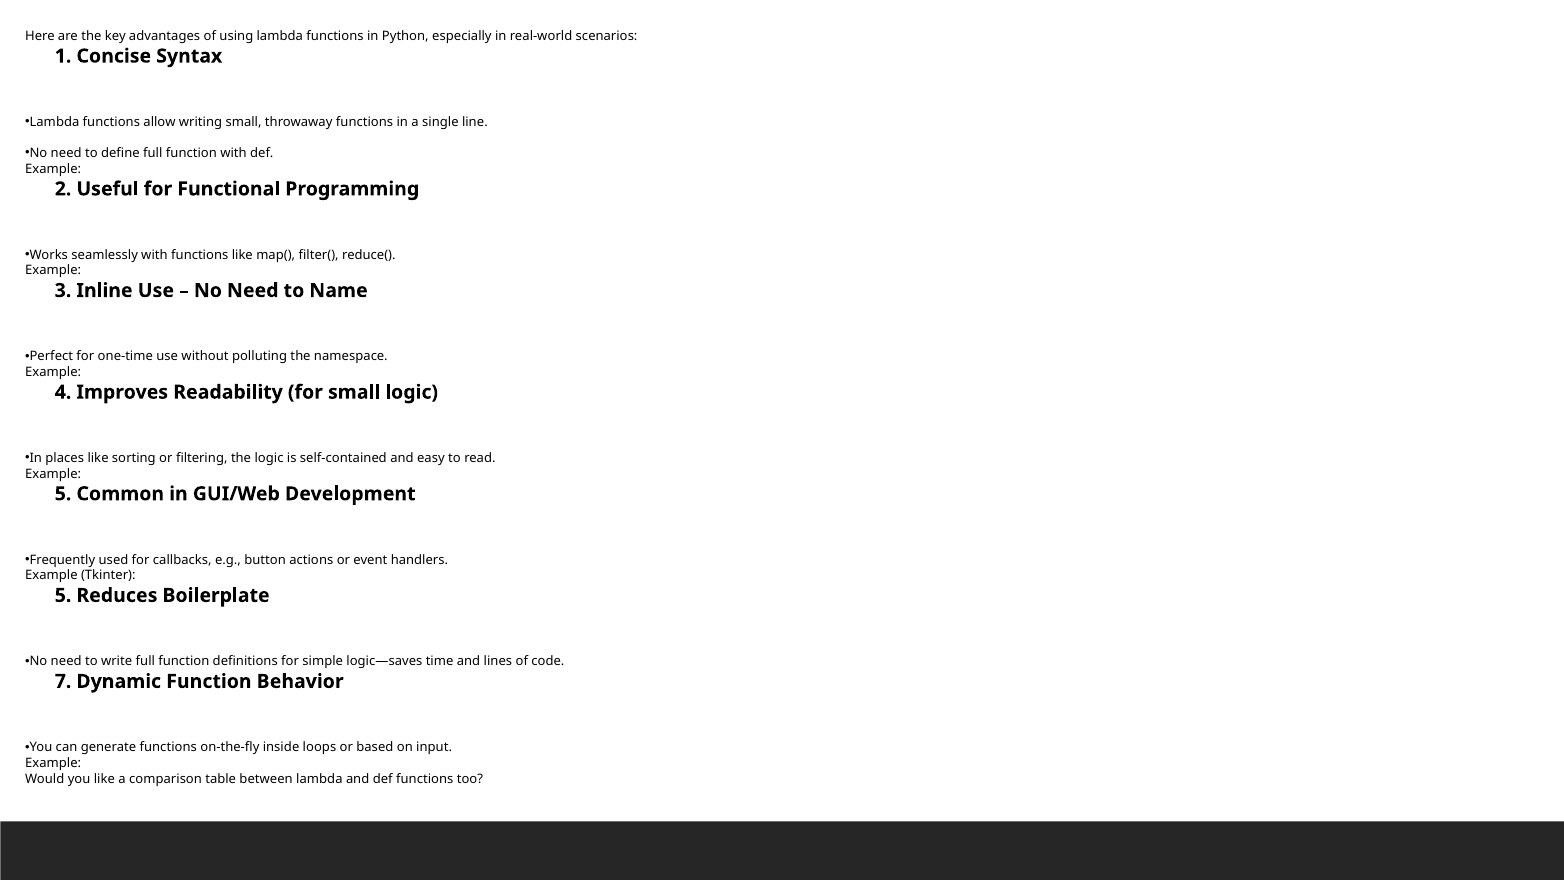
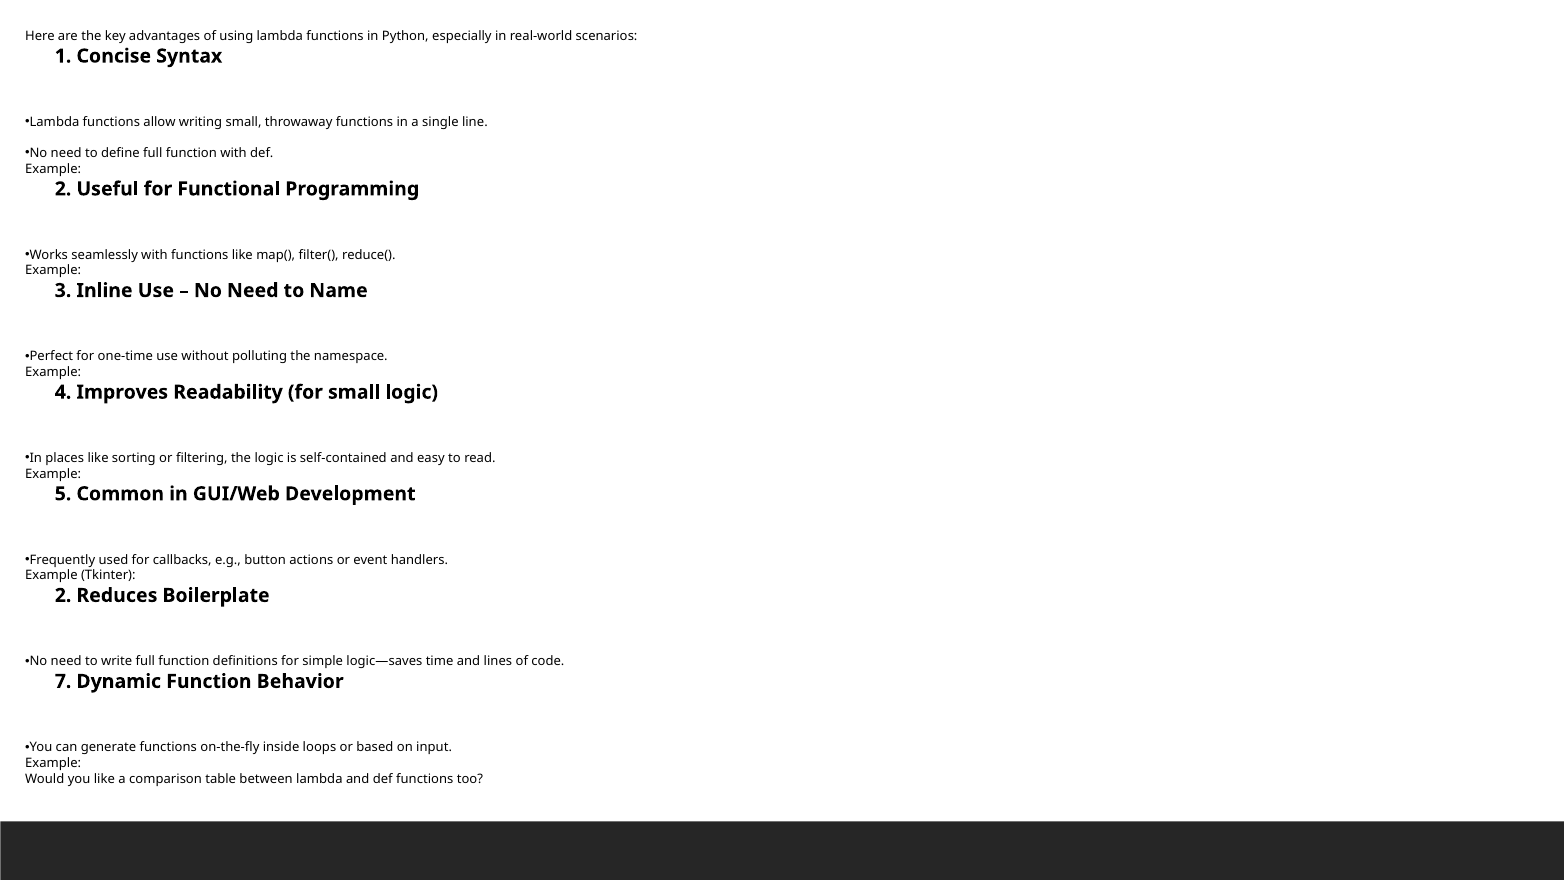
5 at (63, 595): 5 -> 2
